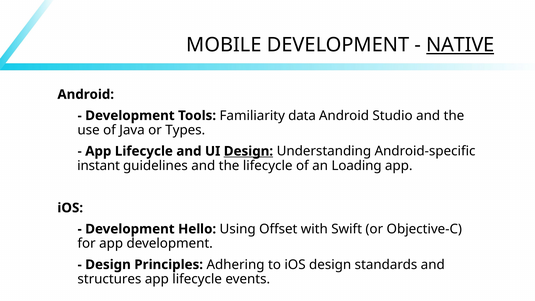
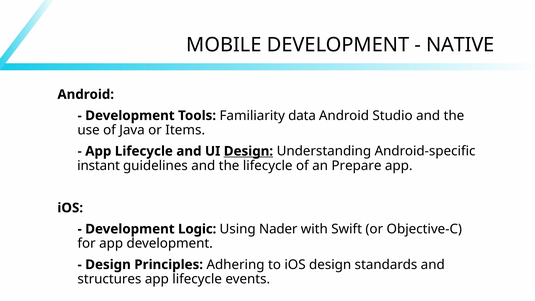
NATIVE underline: present -> none
Types: Types -> Items
Loading: Loading -> Prepare
Hello: Hello -> Logic
Offset: Offset -> Nader
